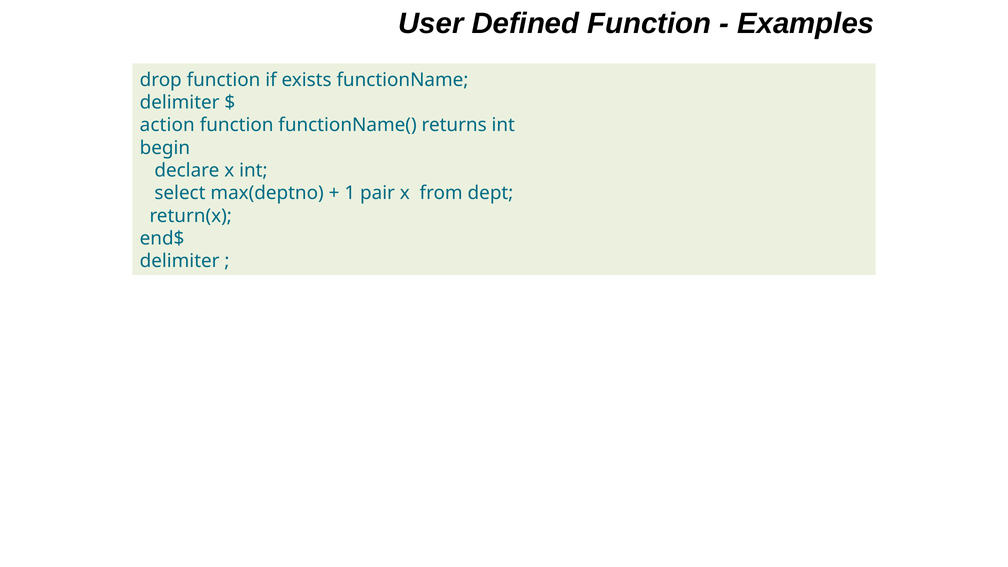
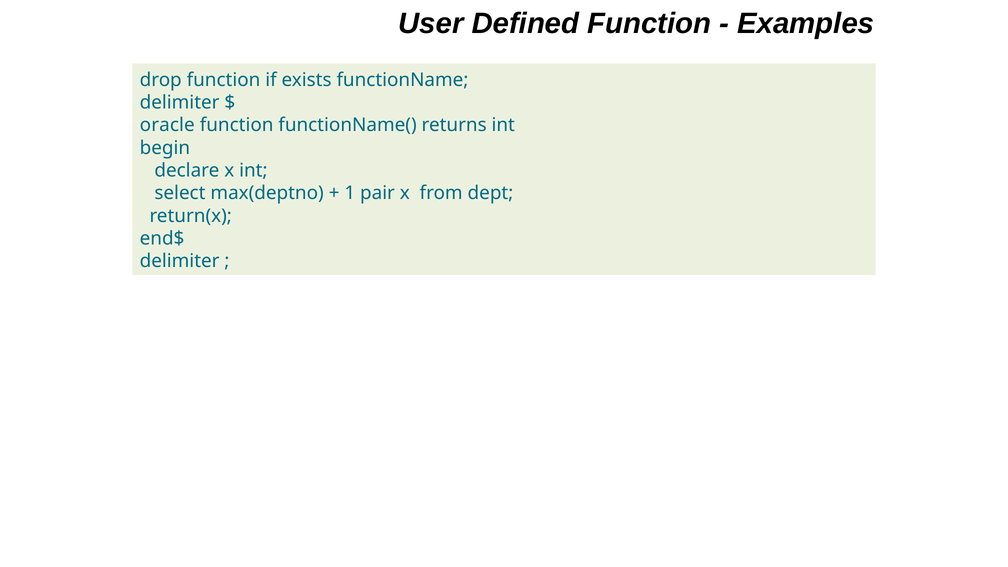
action: action -> oracle
